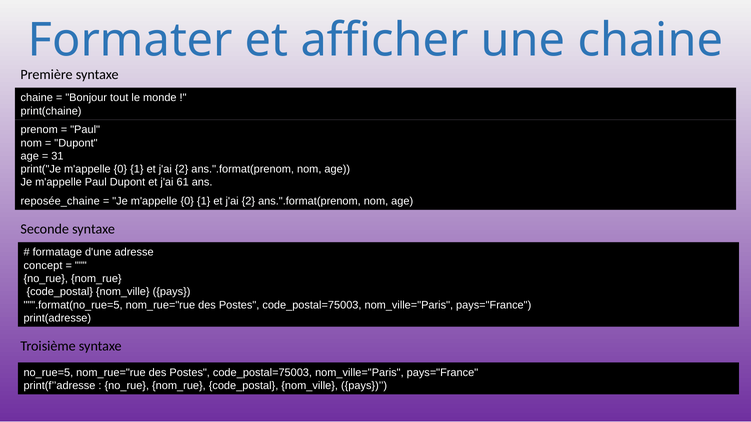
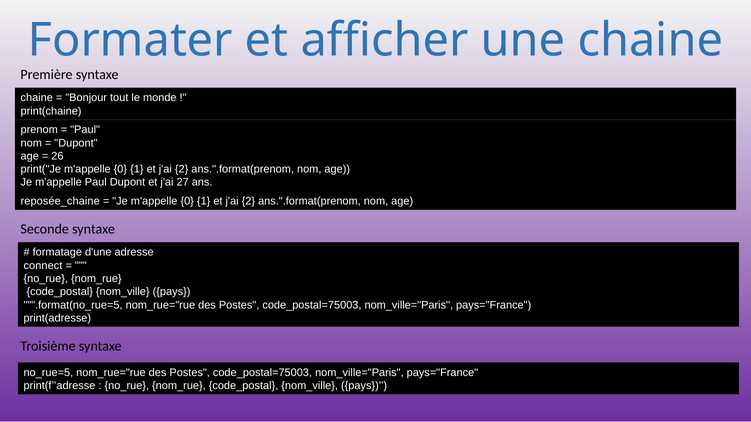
31: 31 -> 26
61: 61 -> 27
concept: concept -> connect
